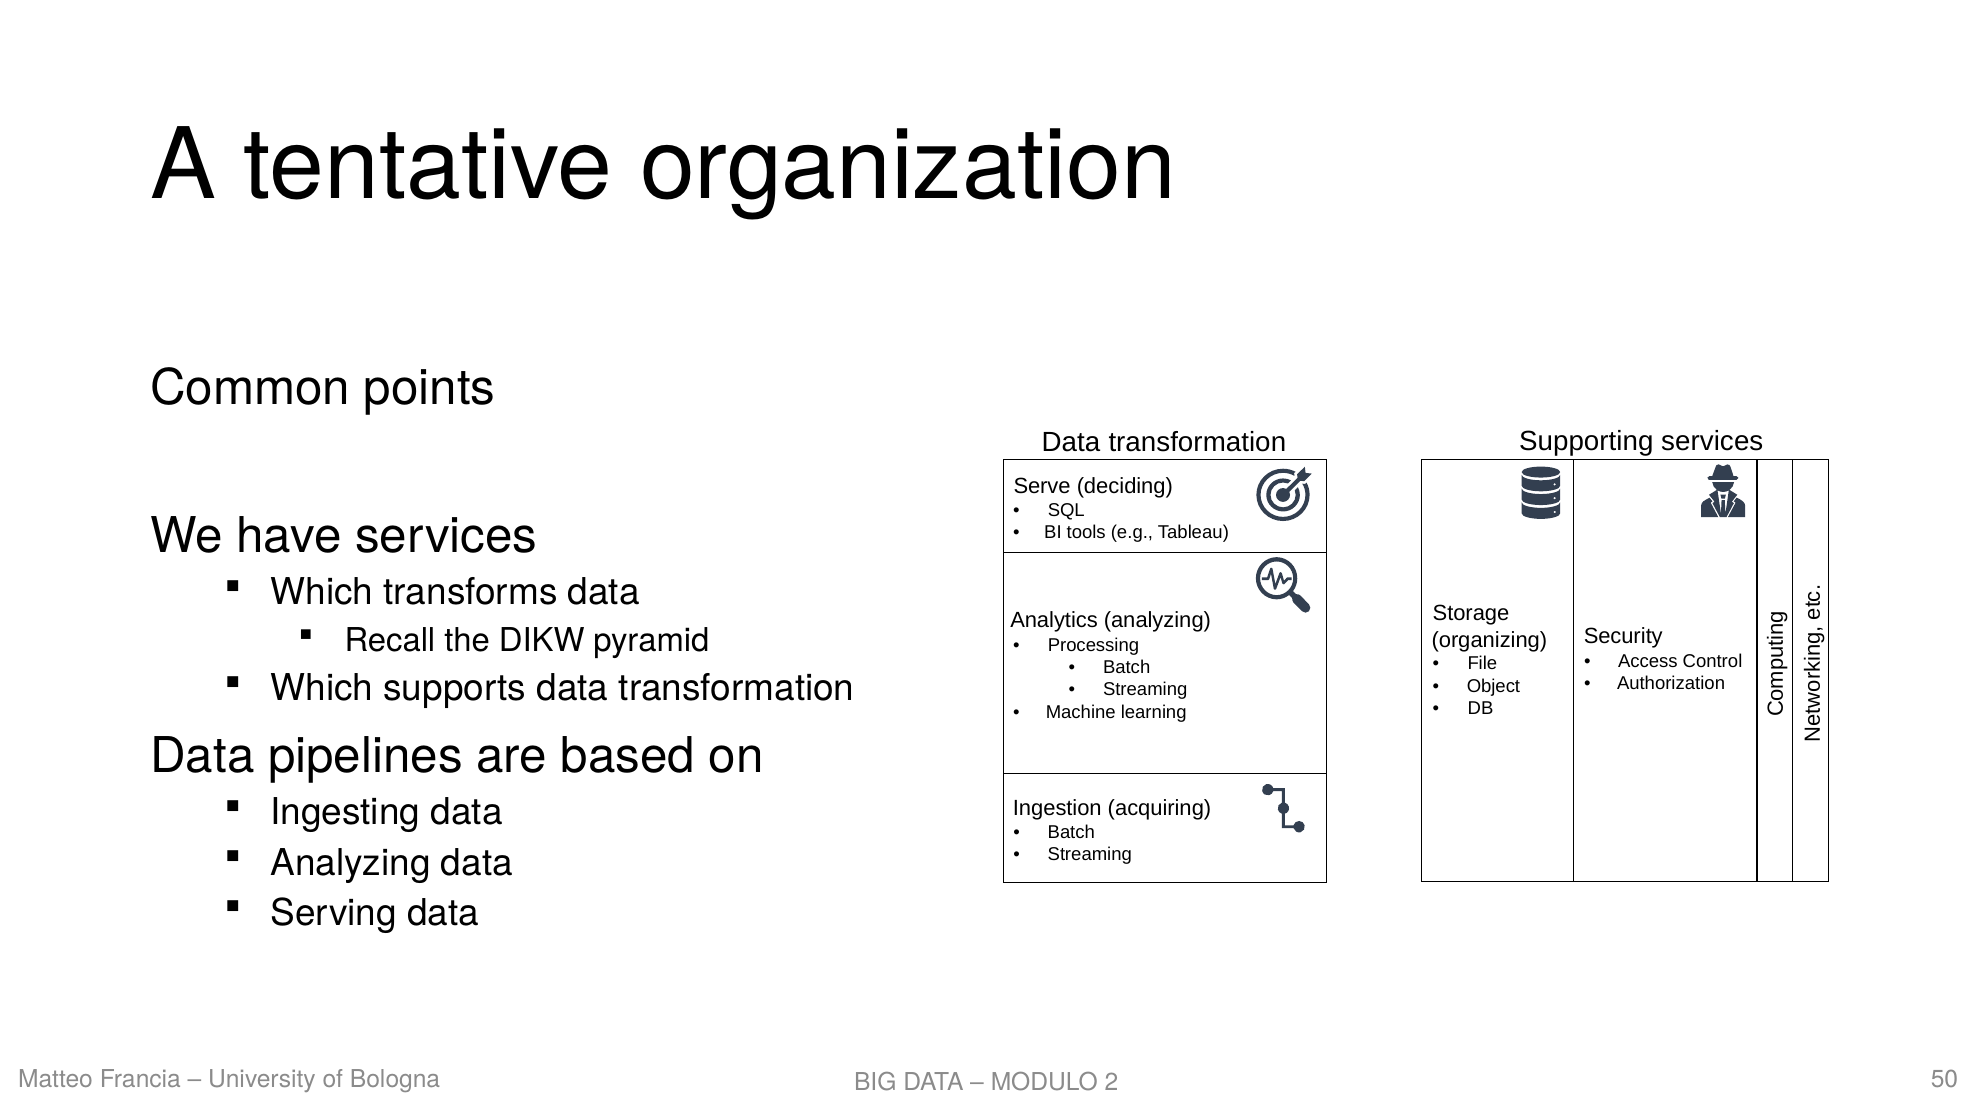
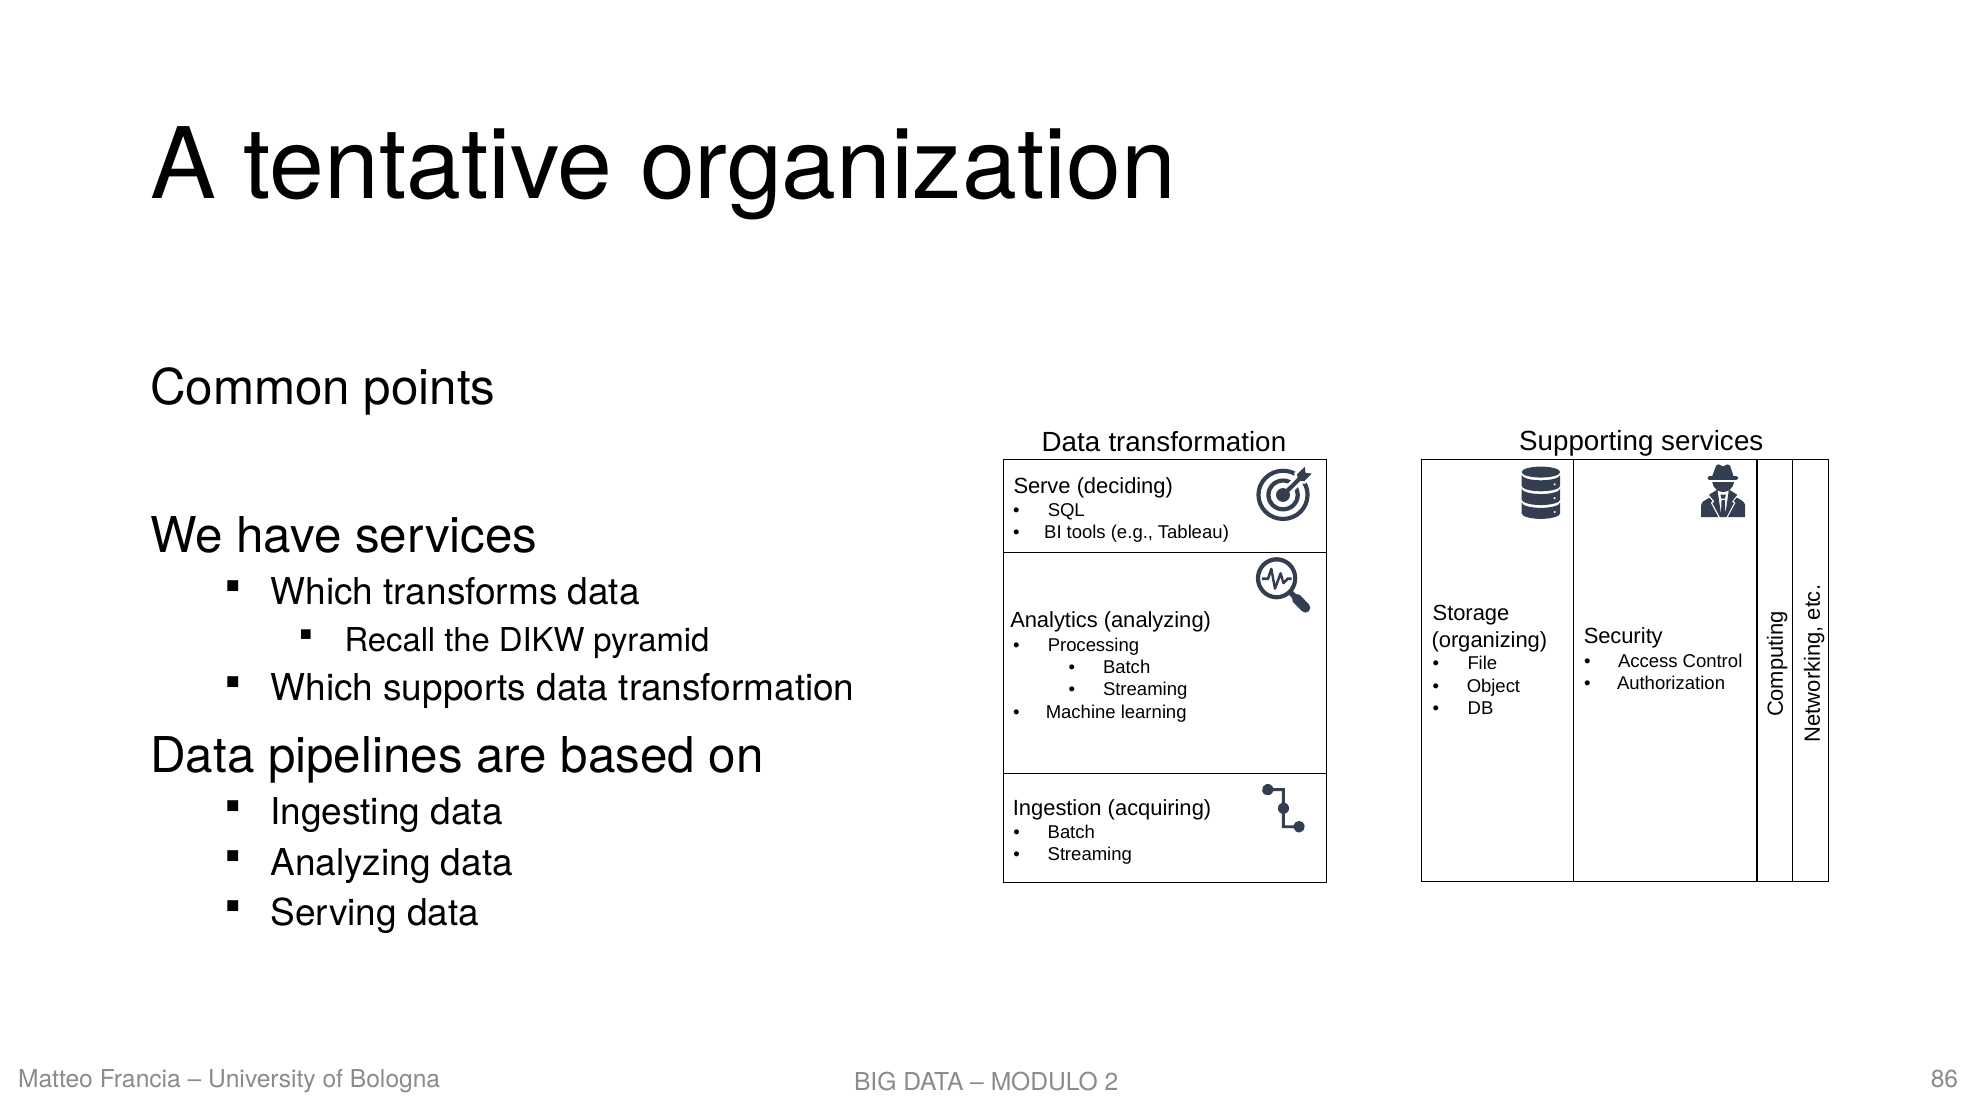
50: 50 -> 86
